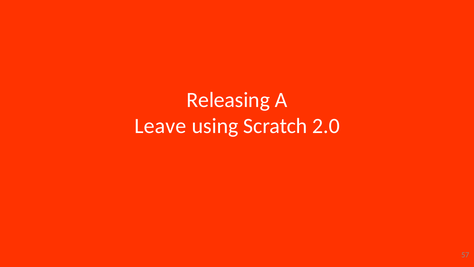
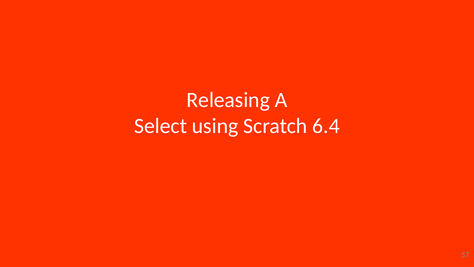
Leave: Leave -> Select
2.0: 2.0 -> 6.4
